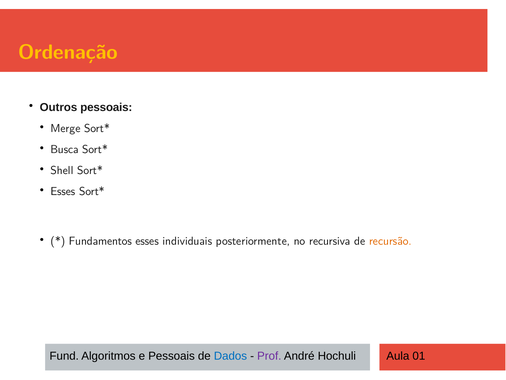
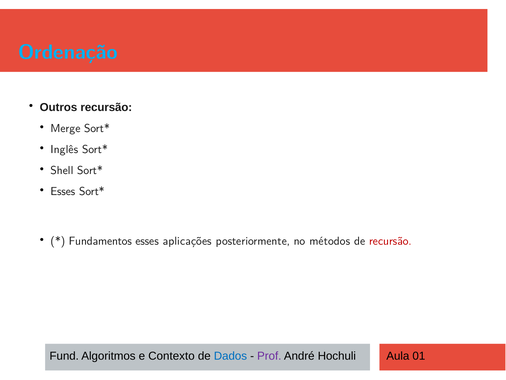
Ordenação colour: yellow -> light blue
Outros pessoais: pessoais -> recursão
Busca: Busca -> Inglês
individuais: individuais -> aplicações
recursiva: recursiva -> métodos
recursão at (390, 241) colour: orange -> red
e Pessoais: Pessoais -> Contexto
